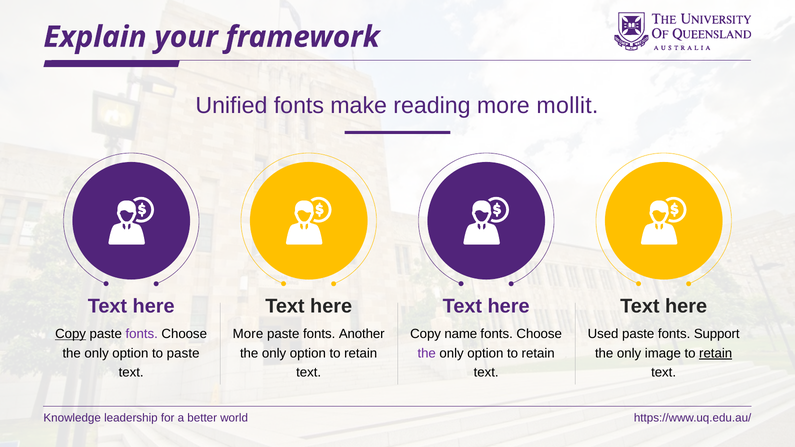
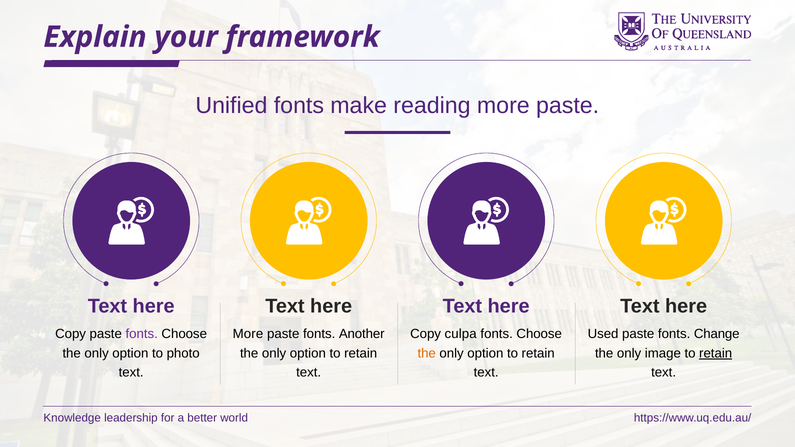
reading more mollit: mollit -> paste
Copy at (71, 334) underline: present -> none
name: name -> culpa
Support: Support -> Change
to paste: paste -> photo
the at (427, 353) colour: purple -> orange
